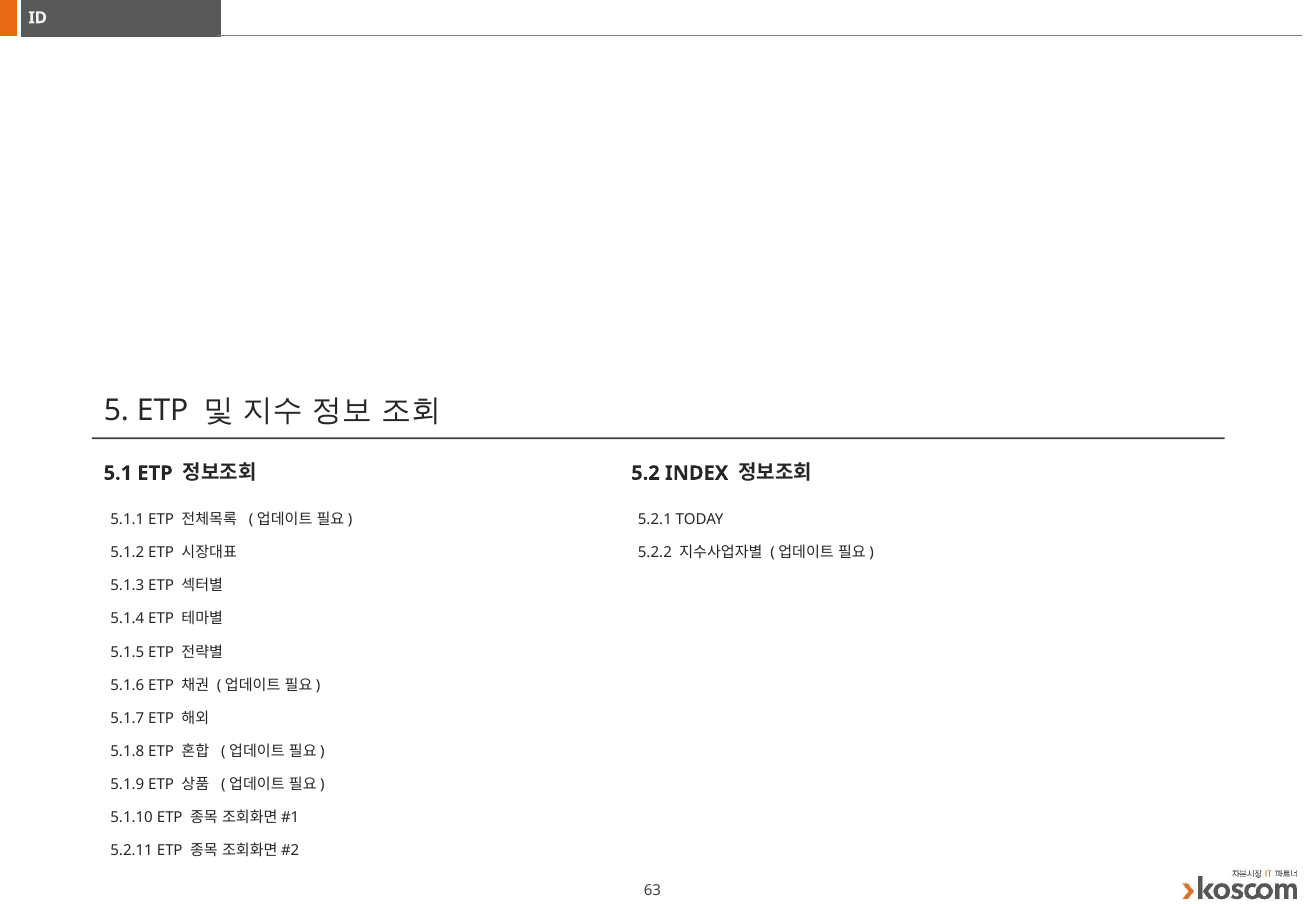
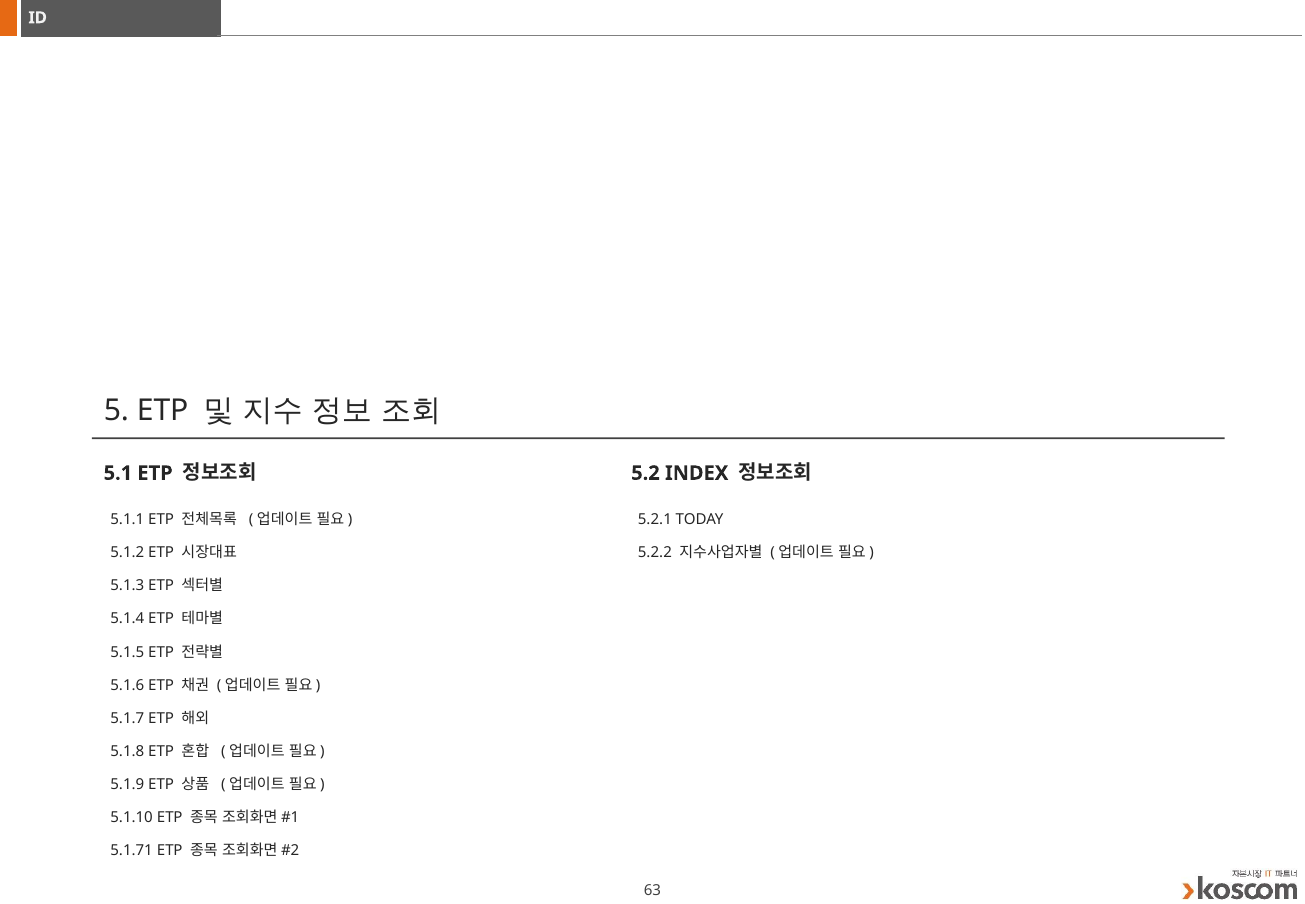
5.2.11: 5.2.11 -> 5.1.71
